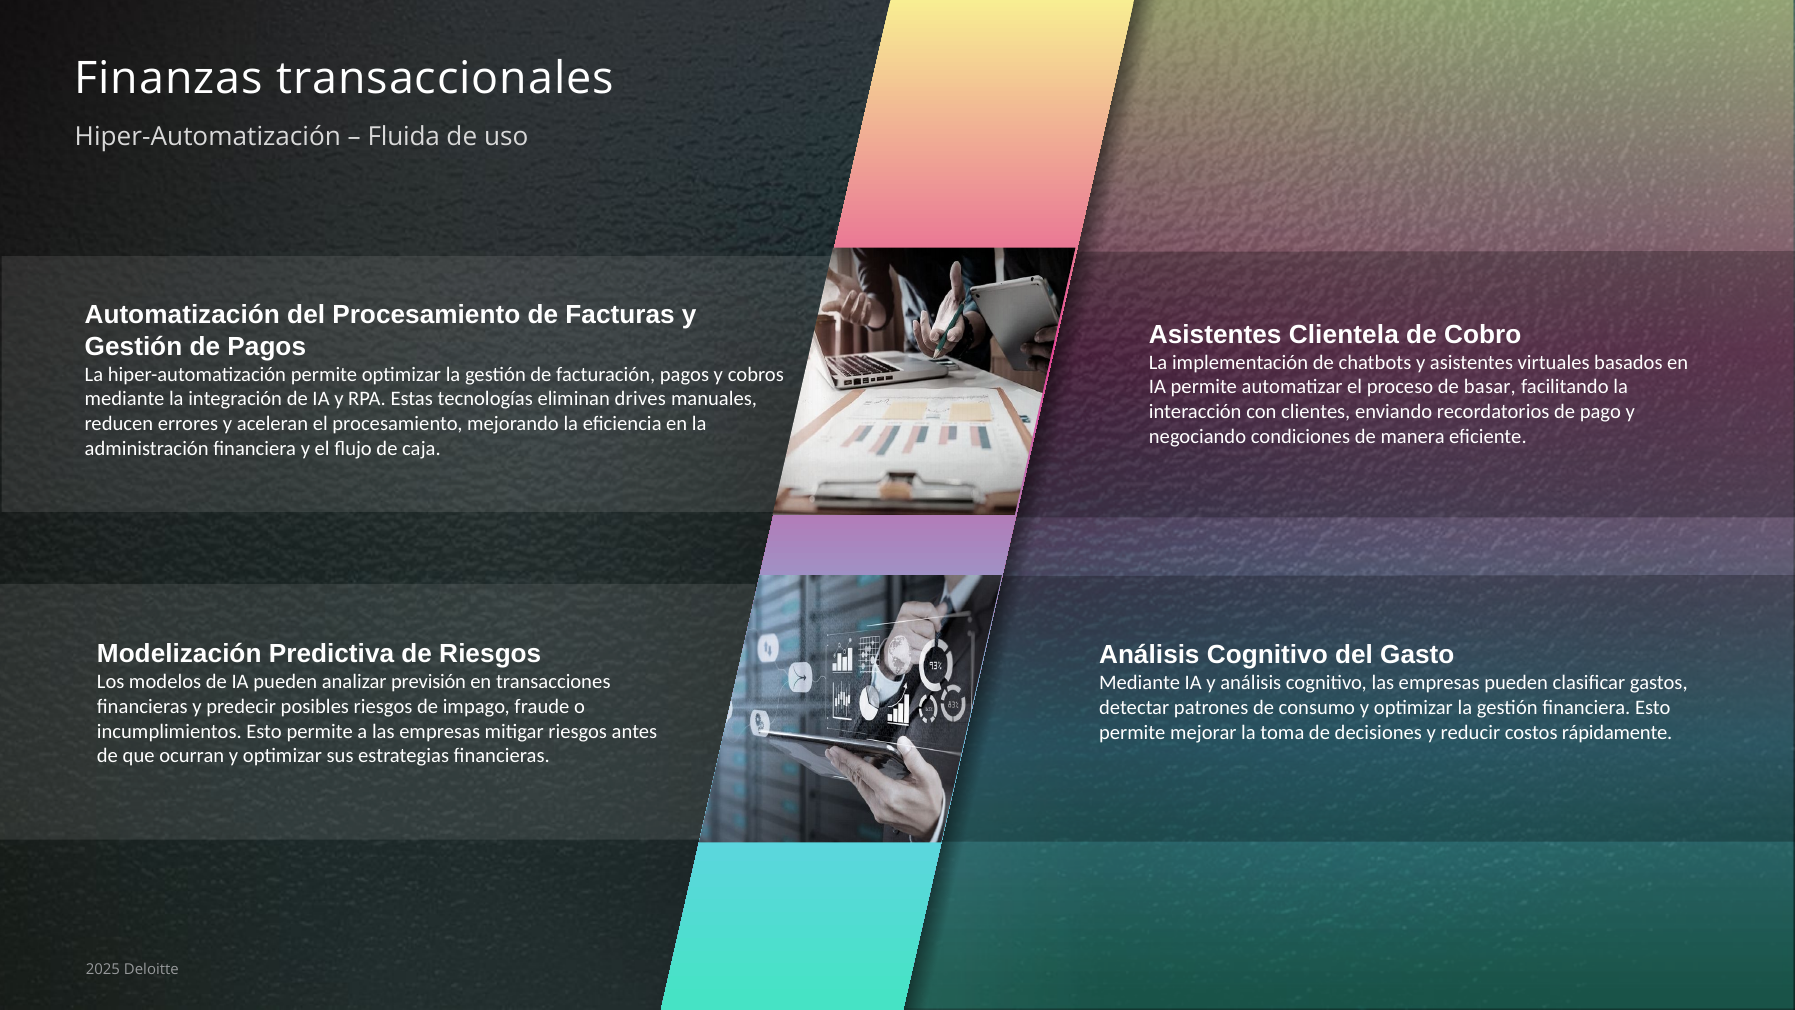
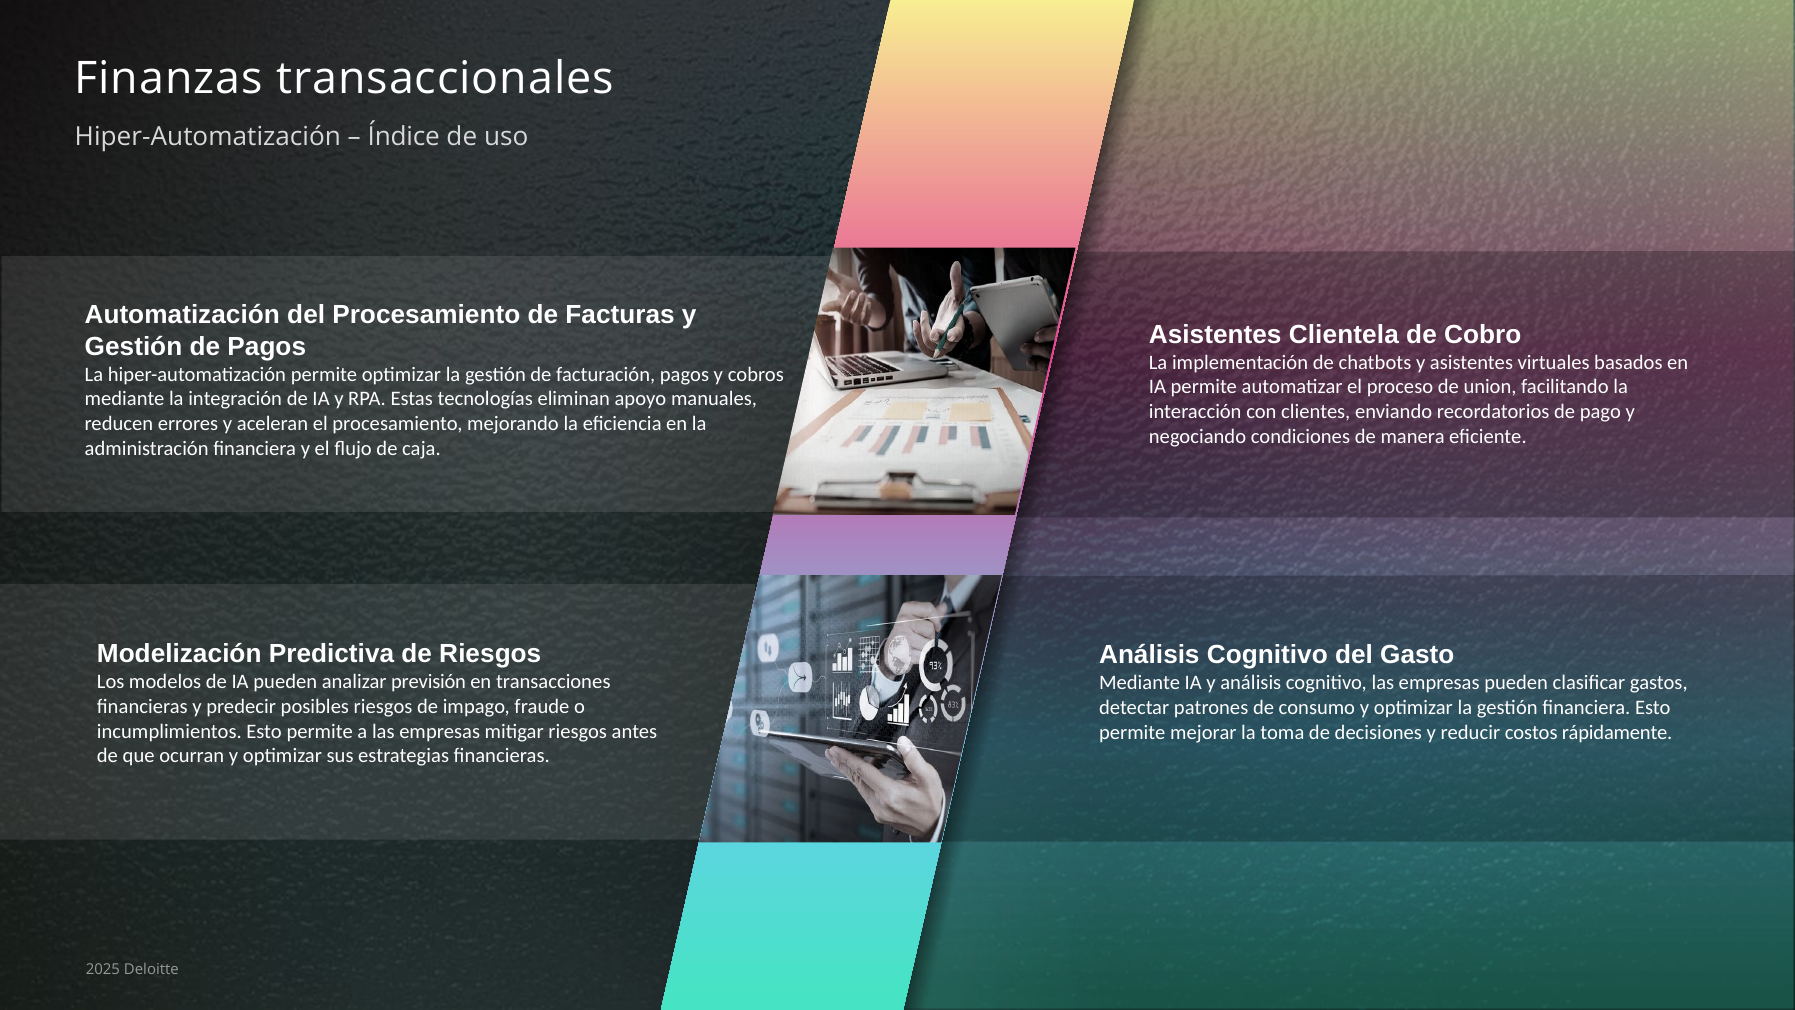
Fluida: Fluida -> Índice
basar: basar -> union
drives: drives -> apoyo
